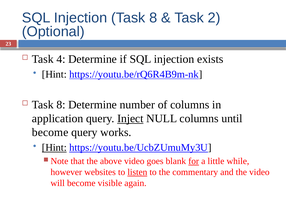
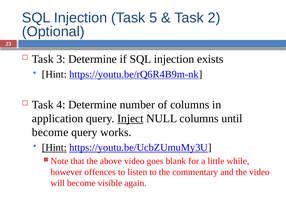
Injection Task 8: 8 -> 5
4: 4 -> 3
8 at (61, 105): 8 -> 4
for underline: present -> none
websites: websites -> offences
listen underline: present -> none
